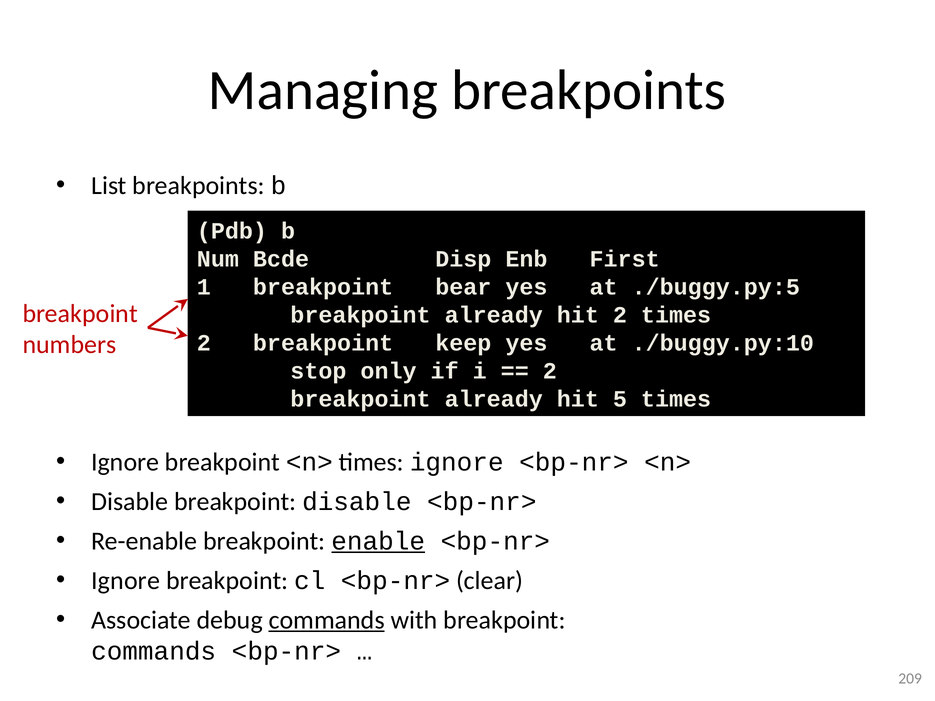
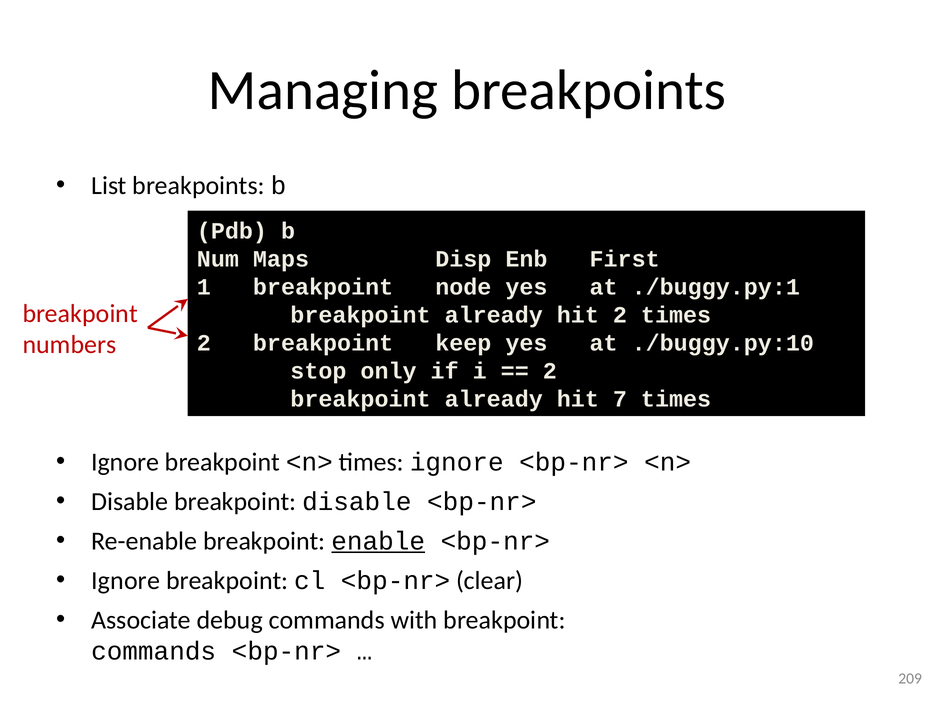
Bcde: Bcde -> Maps
bear: bear -> node
./buggy.py:5: ./buggy.py:5 -> ./buggy.py:1
5: 5 -> 7
commands at (327, 620) underline: present -> none
